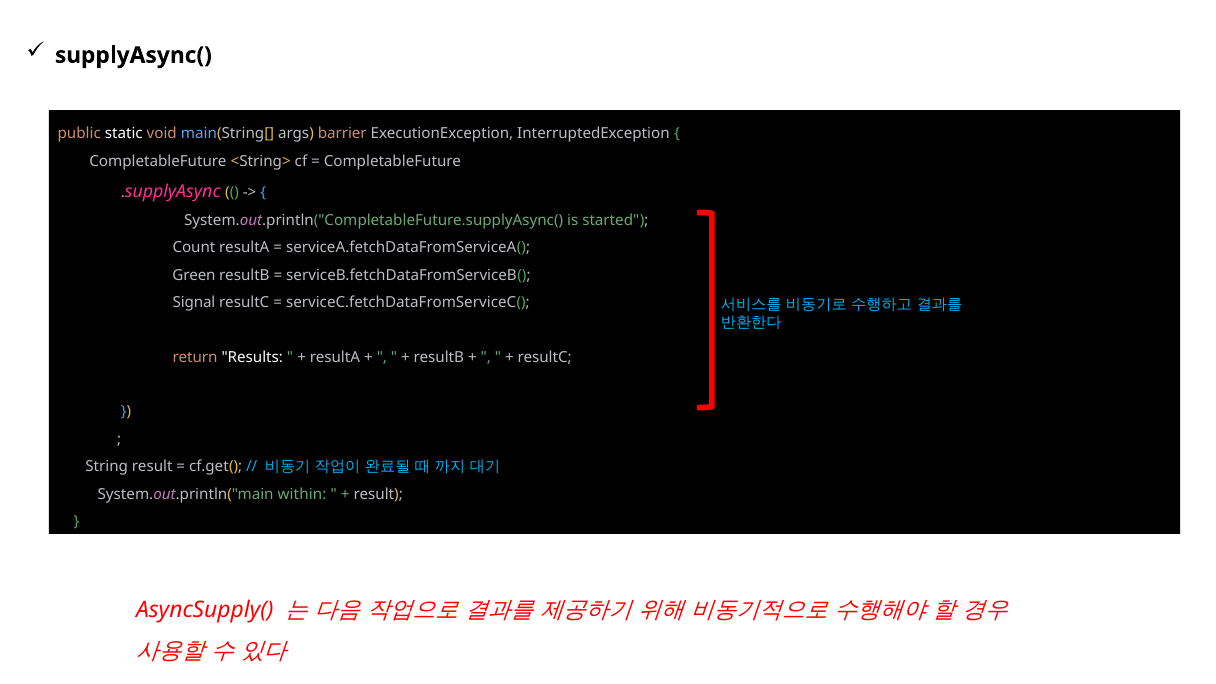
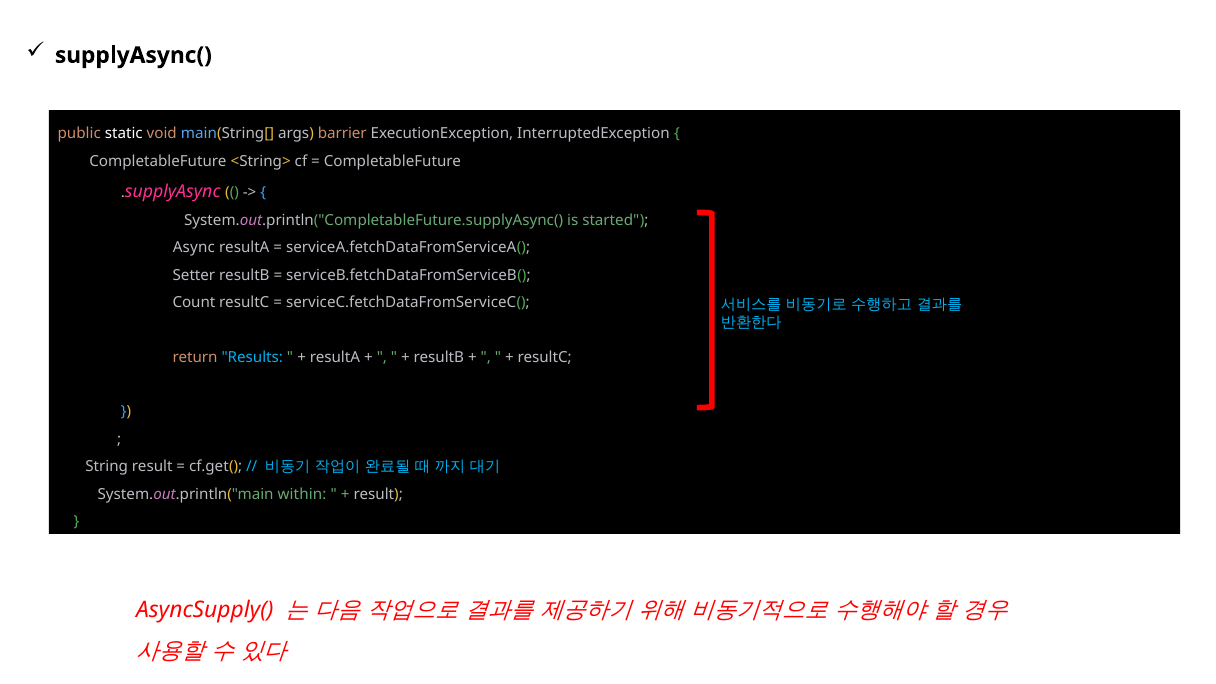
Count: Count -> Async
Green: Green -> Setter
Signal: Signal -> Count
Results colour: white -> light blue
